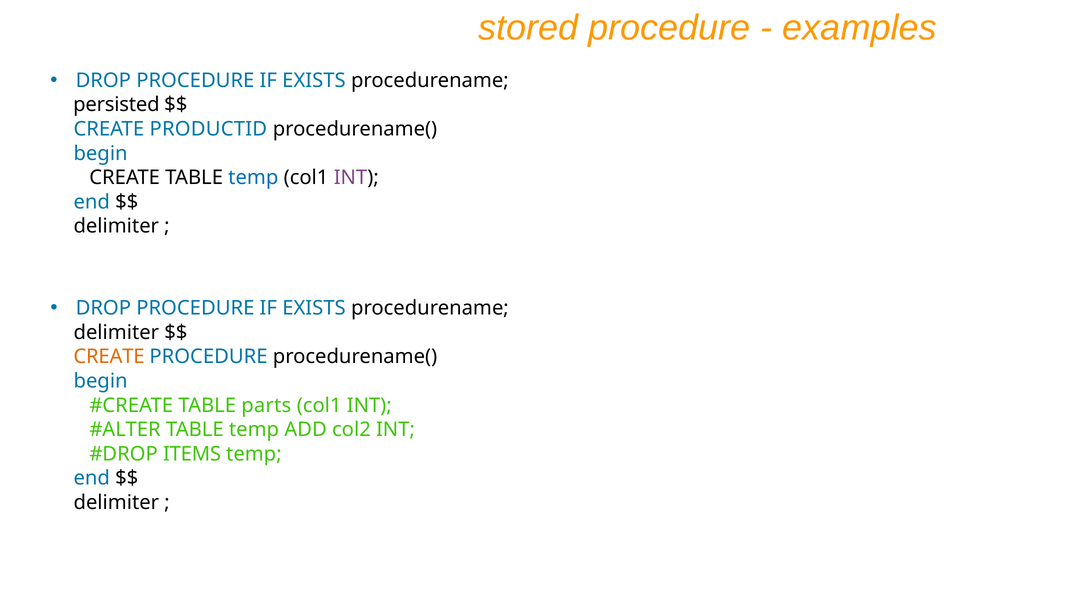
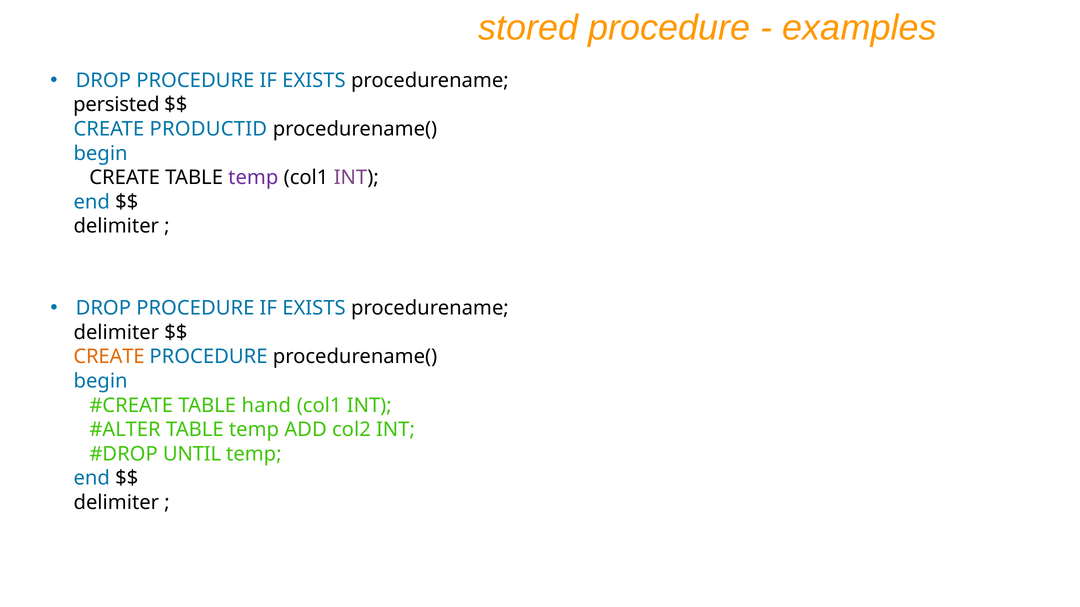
temp at (253, 178) colour: blue -> purple
parts: parts -> hand
ITEMS: ITEMS -> UNTIL
